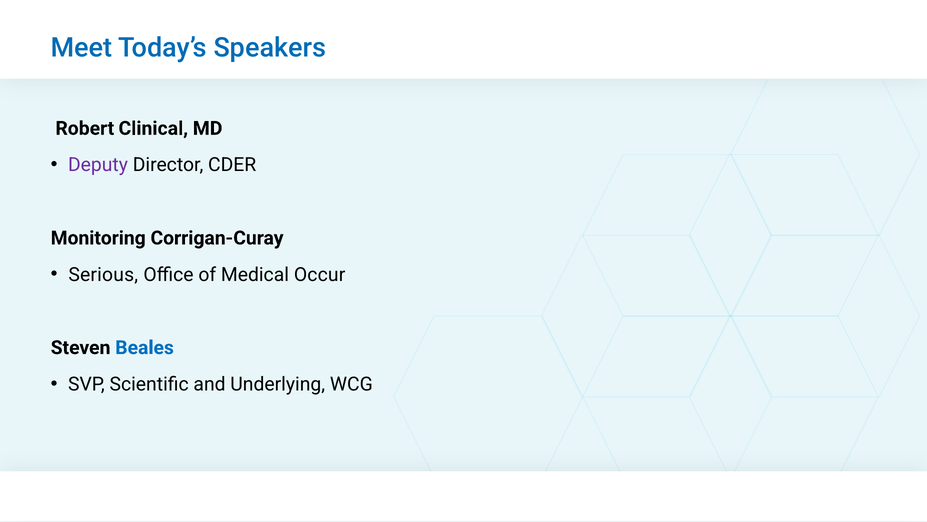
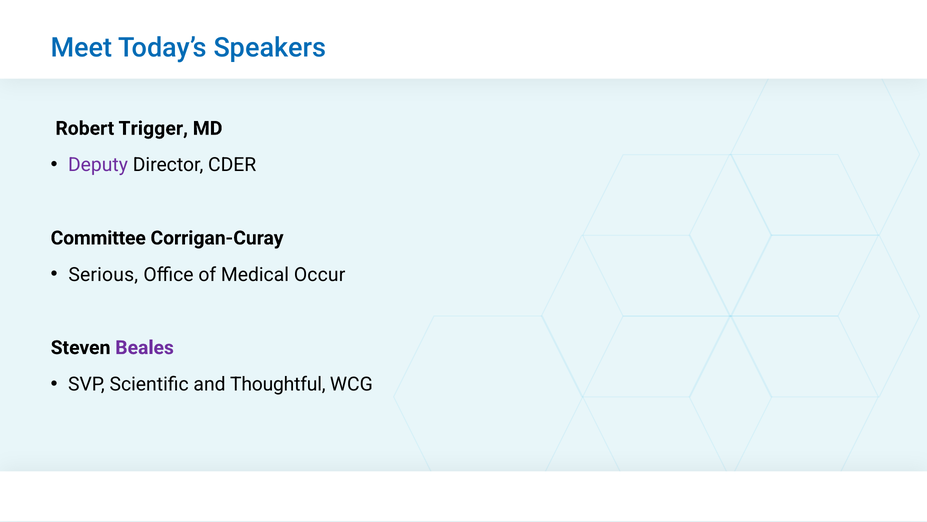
Clinical: Clinical -> Trigger
Monitoring: Monitoring -> Committee
Beales colour: blue -> purple
Underlying: Underlying -> Thoughtful
